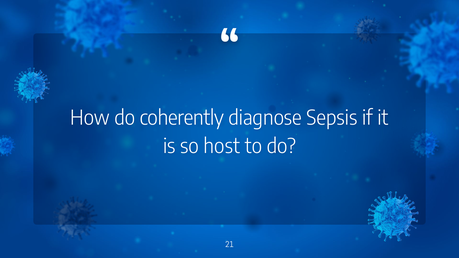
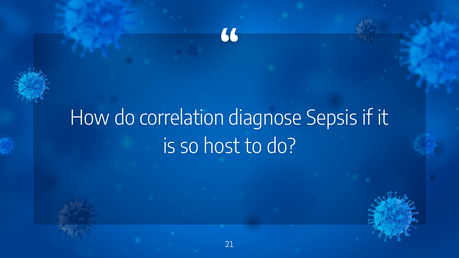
coherently: coherently -> correlation
